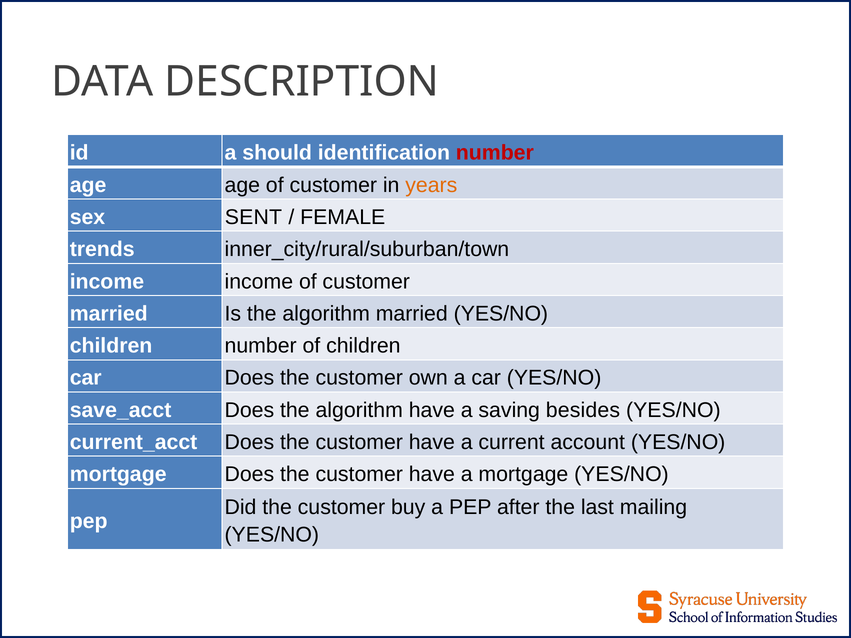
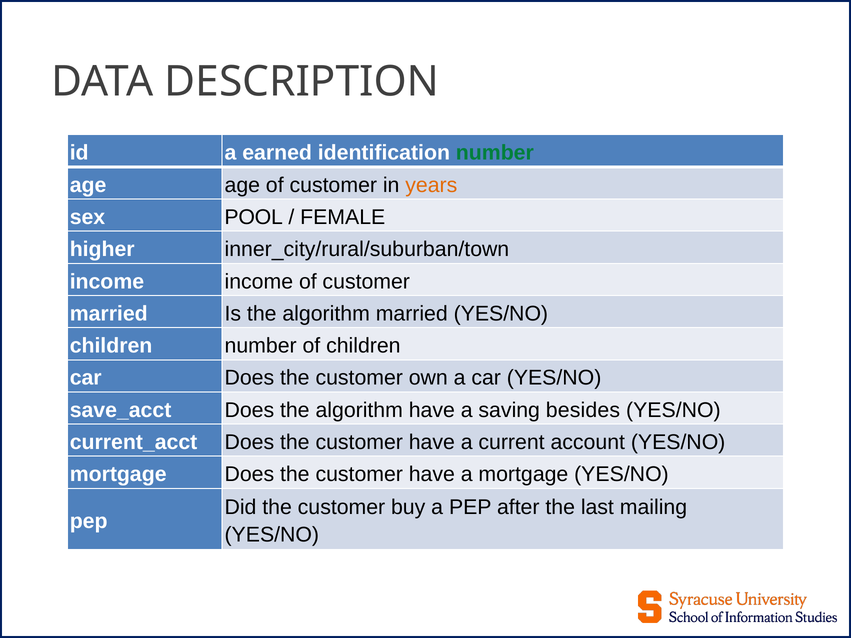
should: should -> earned
number at (495, 153) colour: red -> green
SENT: SENT -> POOL
trends: trends -> higher
